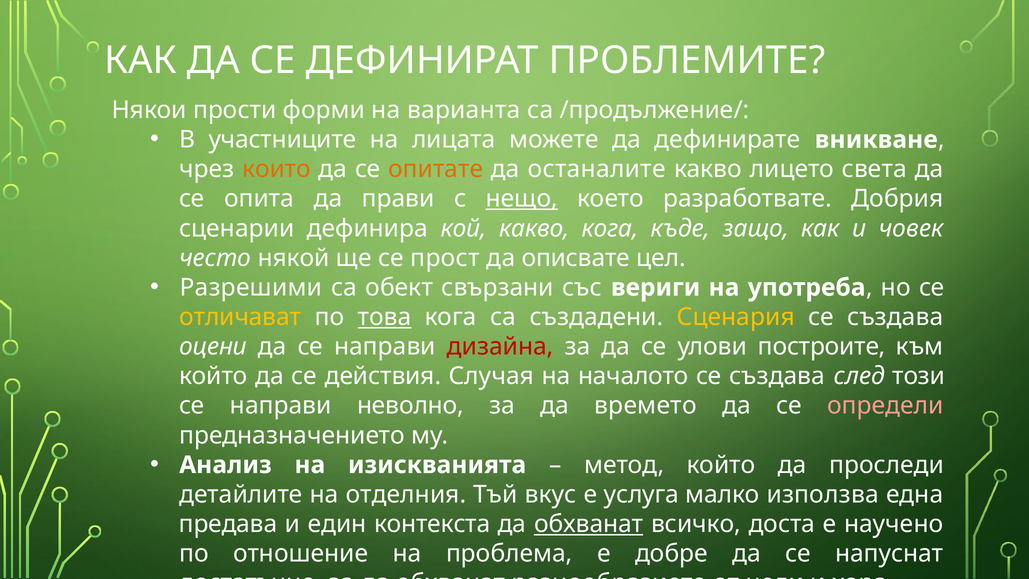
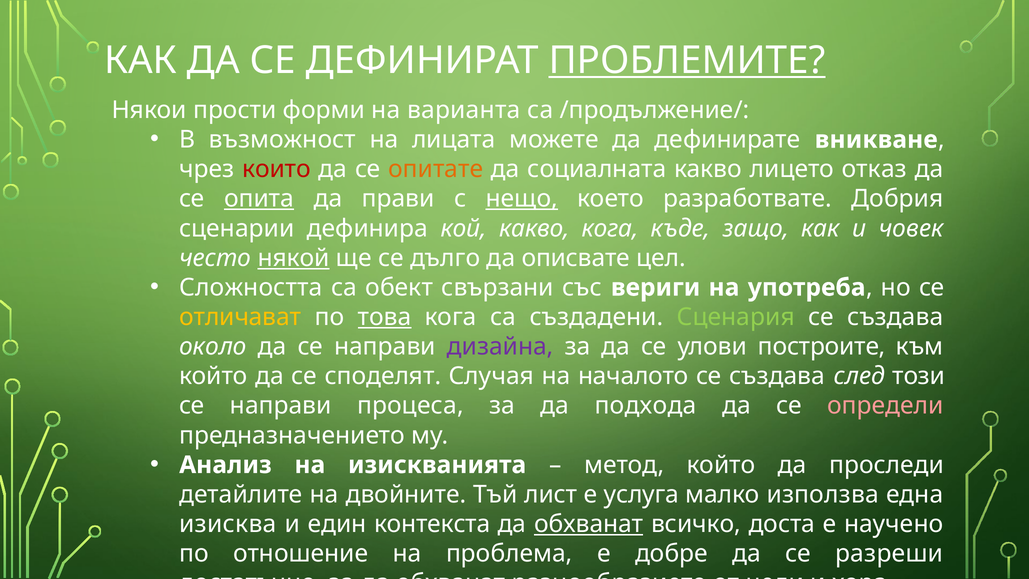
ПРОБЛЕМИТЕ underline: none -> present
участниците: участниците -> възможност
които colour: orange -> red
останалите: останалите -> социалната
света: света -> отказ
опита underline: none -> present
някой underline: none -> present
прост: прост -> дълго
Разрешими: Разрешими -> Сложността
Сценария colour: yellow -> light green
оцени: оцени -> около
дизайна colour: red -> purple
действия: действия -> споделят
неволно: неволно -> процеса
времето: времето -> подхода
отделния: отделния -> двойните
вкус: вкус -> лист
предава: предава -> изисква
напуснат: напуснат -> разреши
